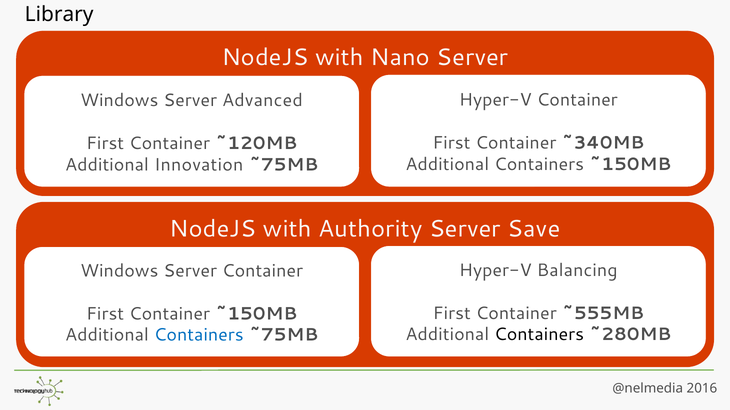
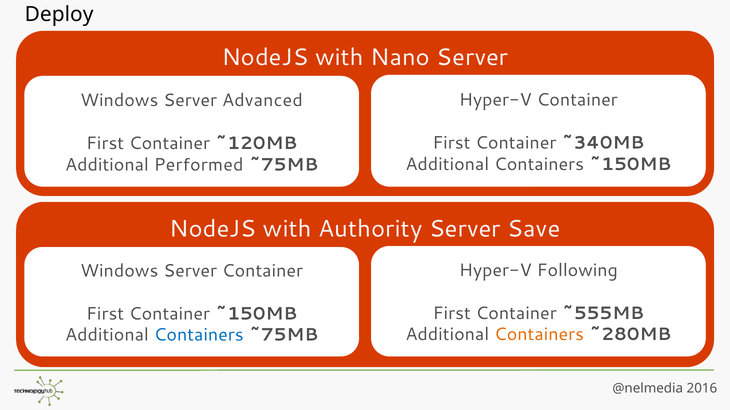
Library: Library -> Deploy
Innovation: Innovation -> Performed
Balancing: Balancing -> Following
Containers at (539, 335) colour: black -> orange
